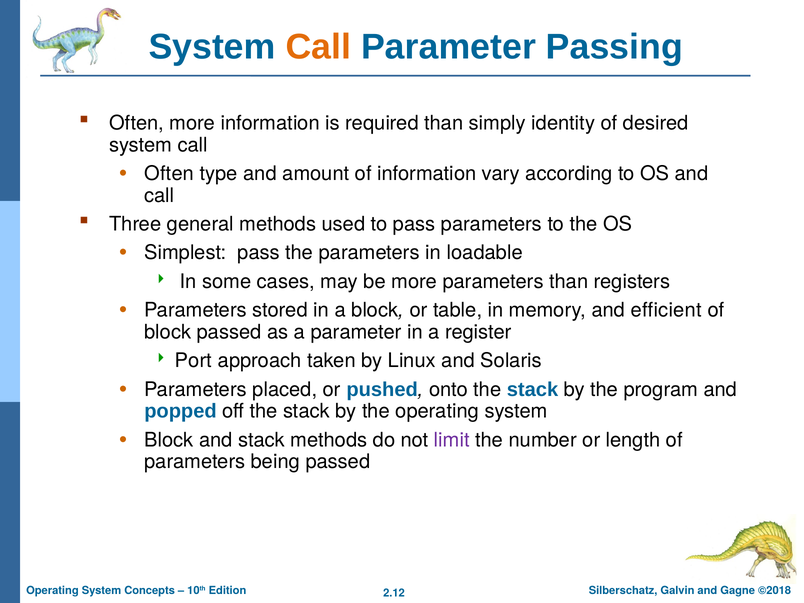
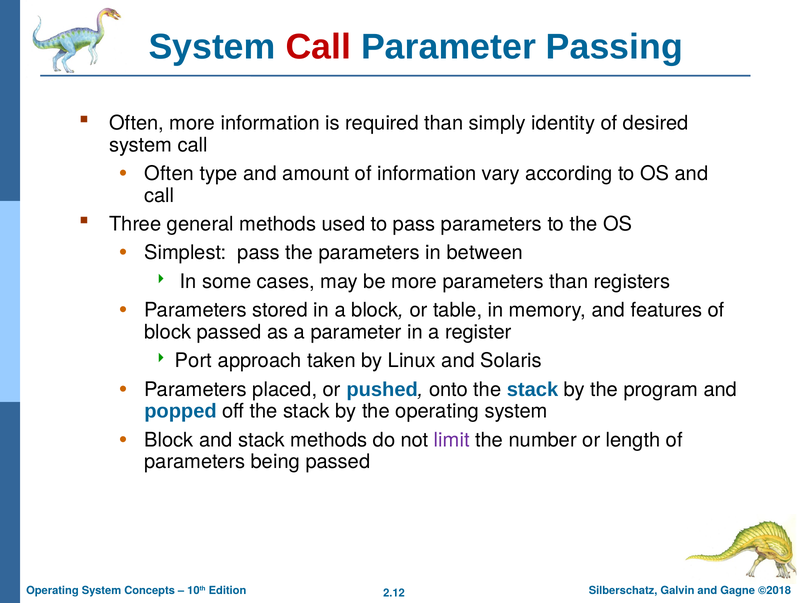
Call at (318, 47) colour: orange -> red
loadable: loadable -> between
efficient: efficient -> features
